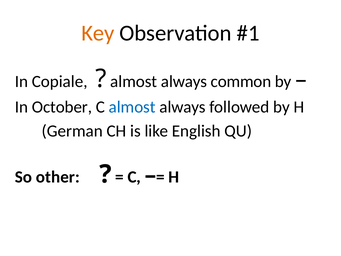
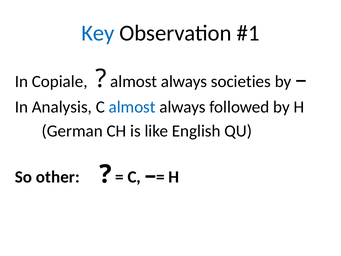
Key colour: orange -> blue
common: common -> societies
October: October -> Analysis
